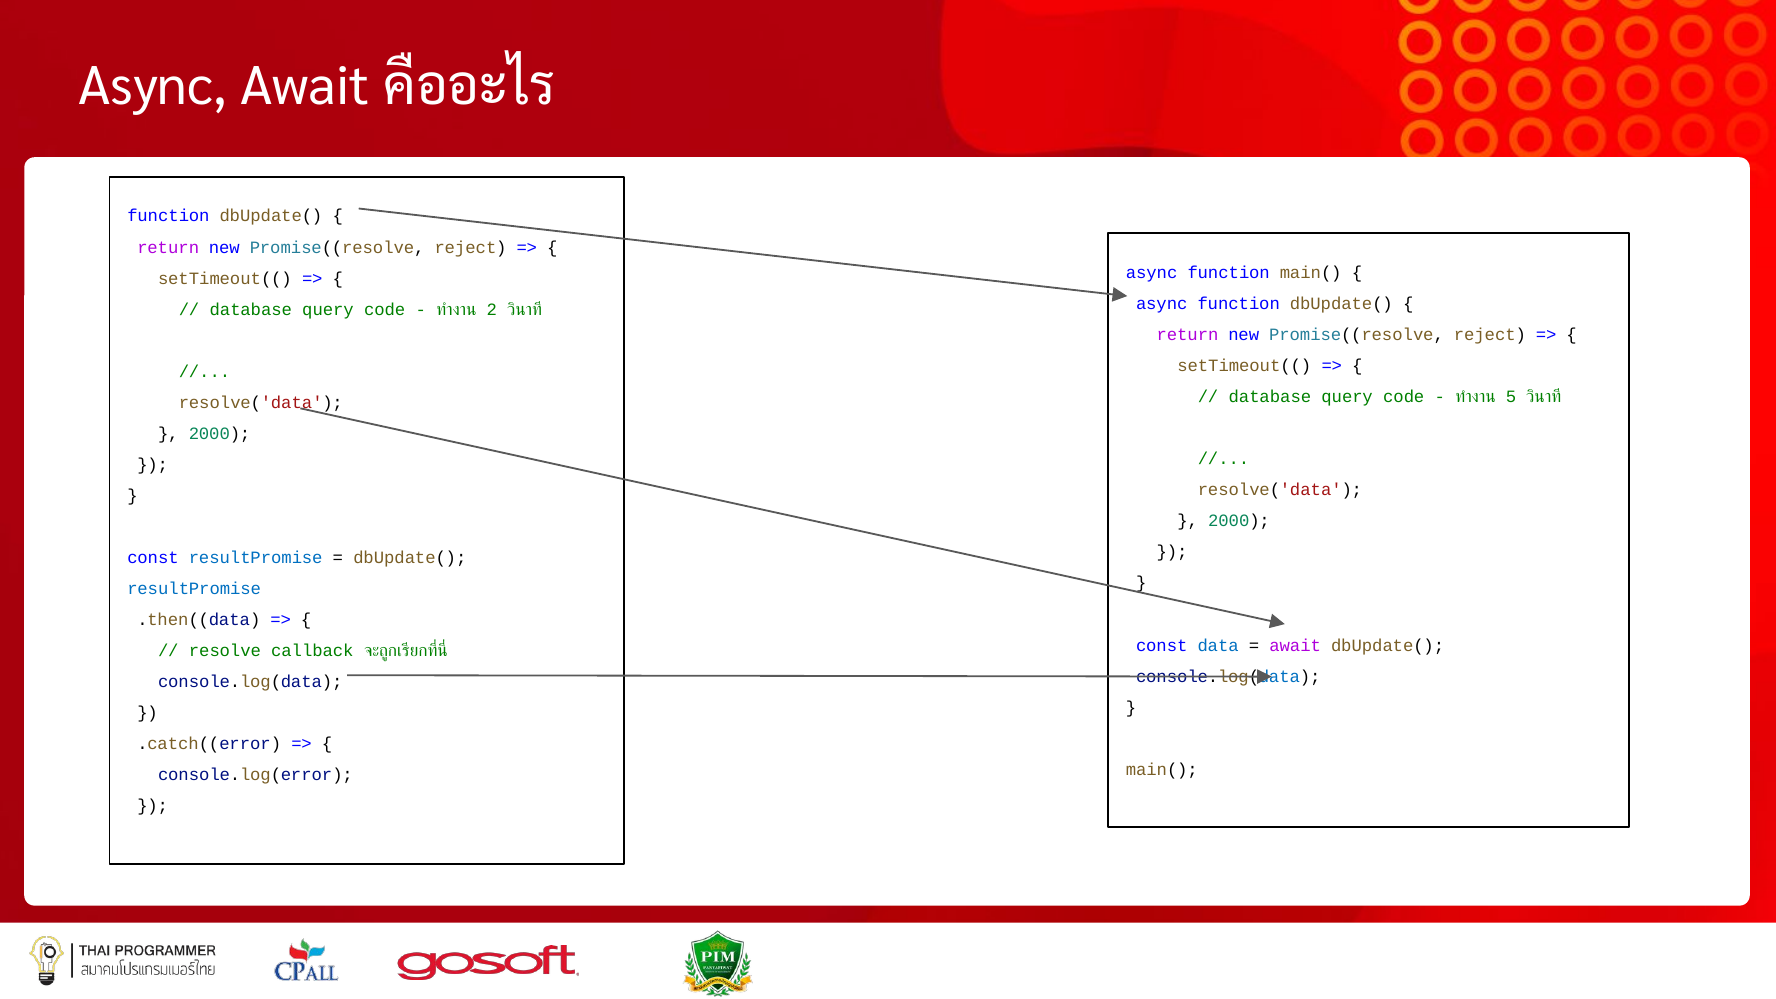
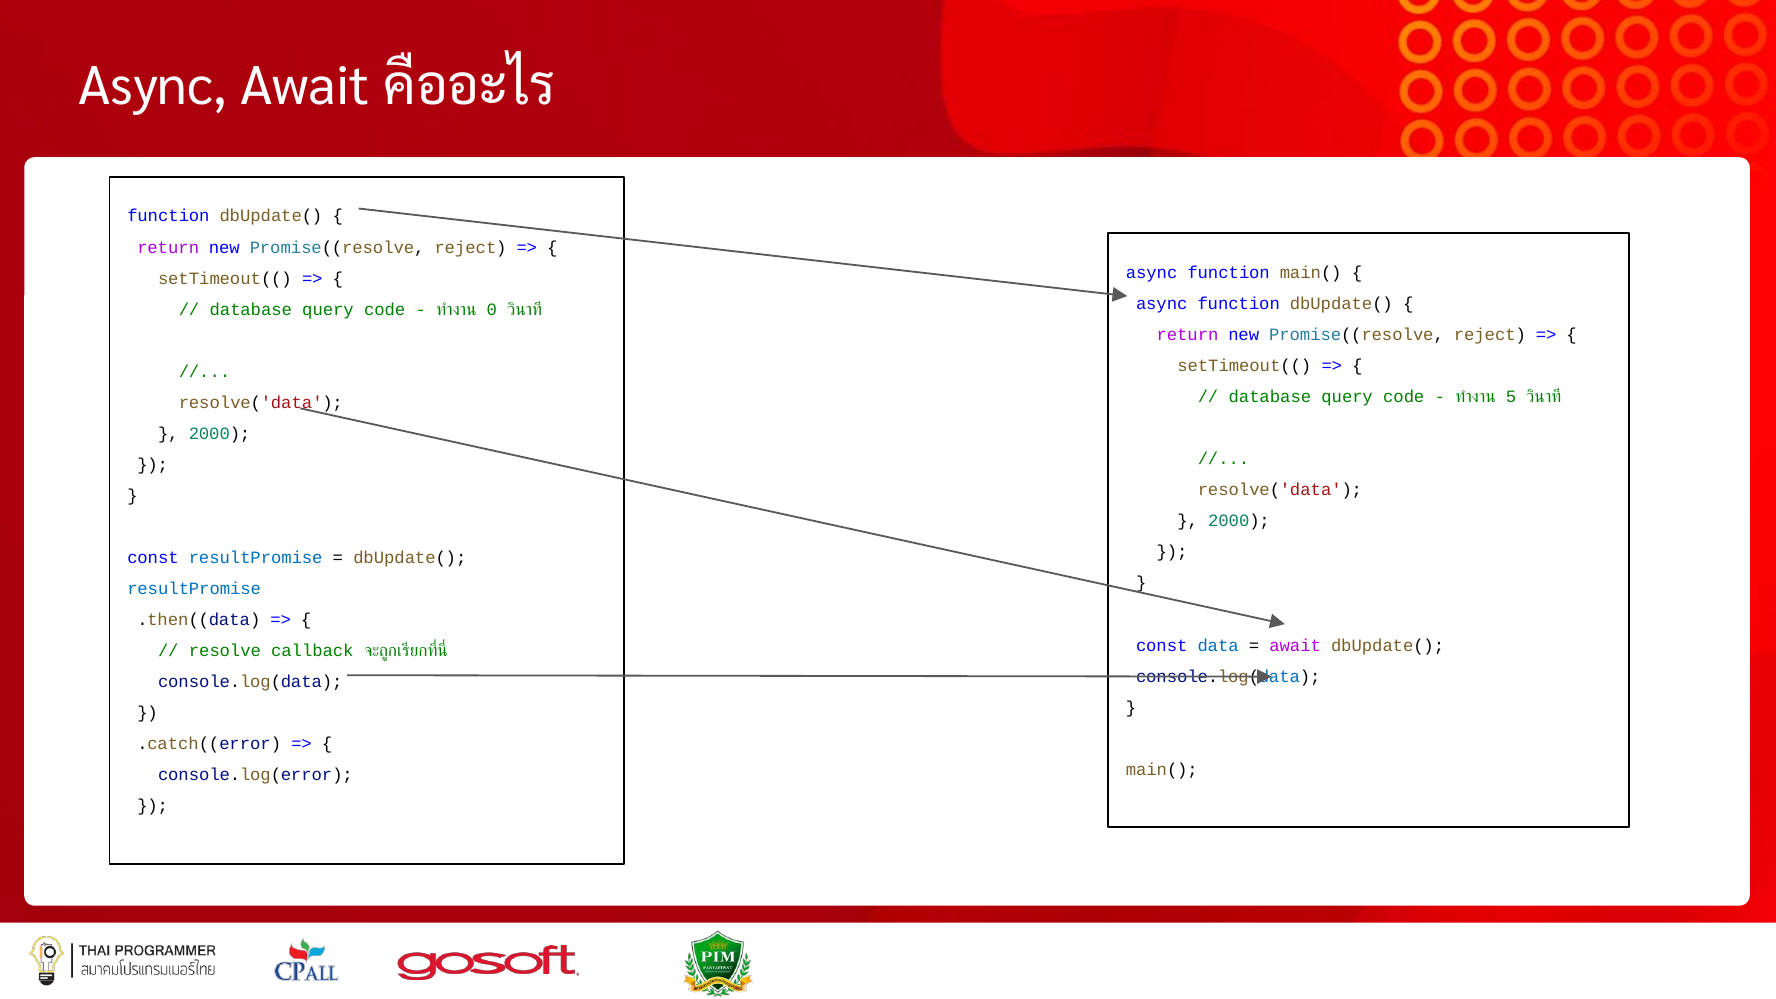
2: 2 -> 0
